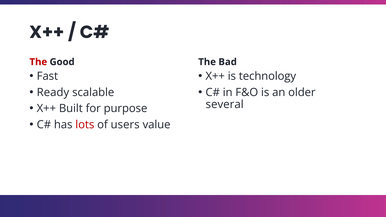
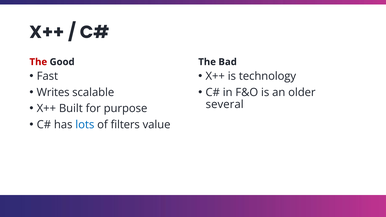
Ready: Ready -> Writes
lots colour: red -> blue
users: users -> filters
